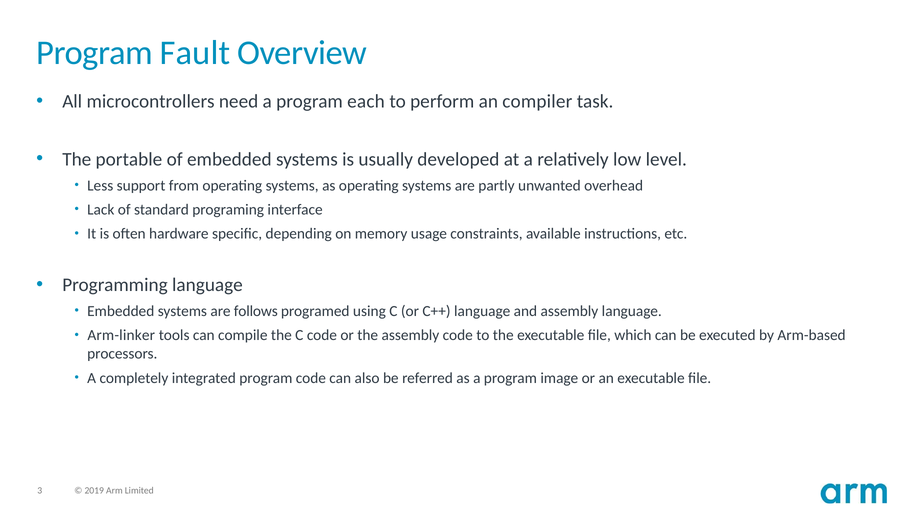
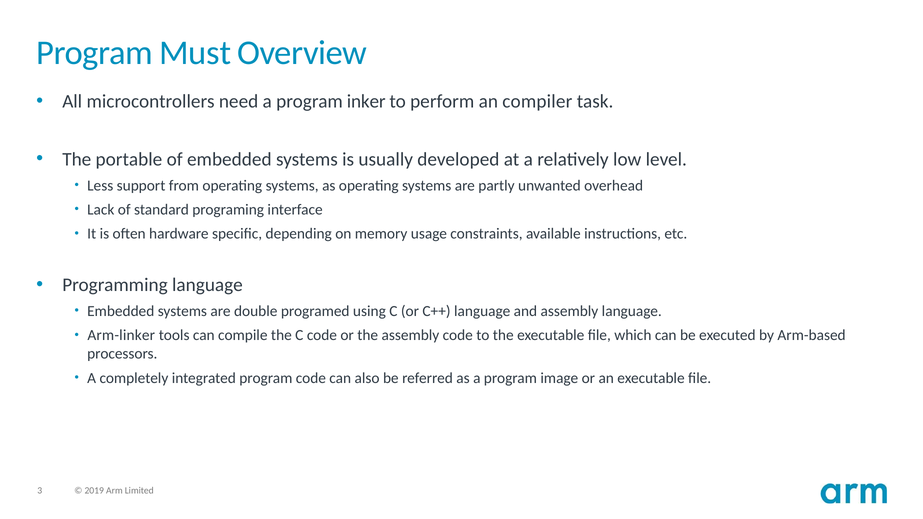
Fault: Fault -> Must
each: each -> inker
follows: follows -> double
